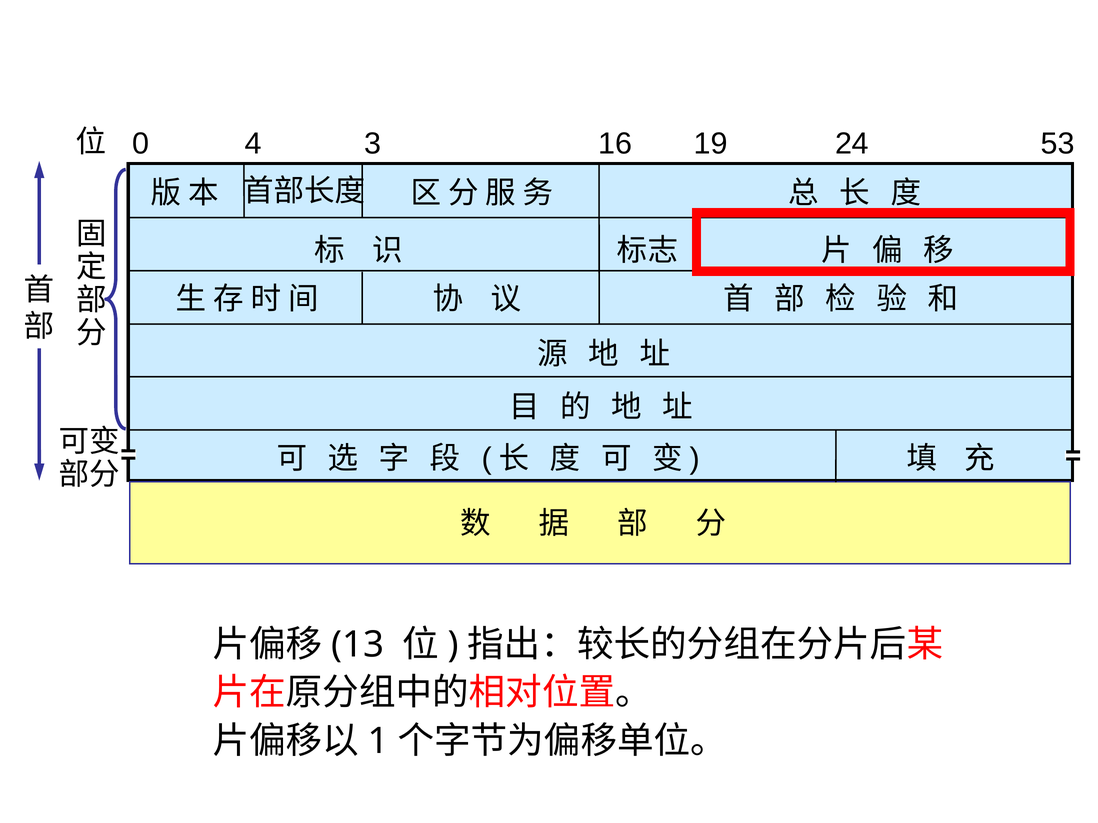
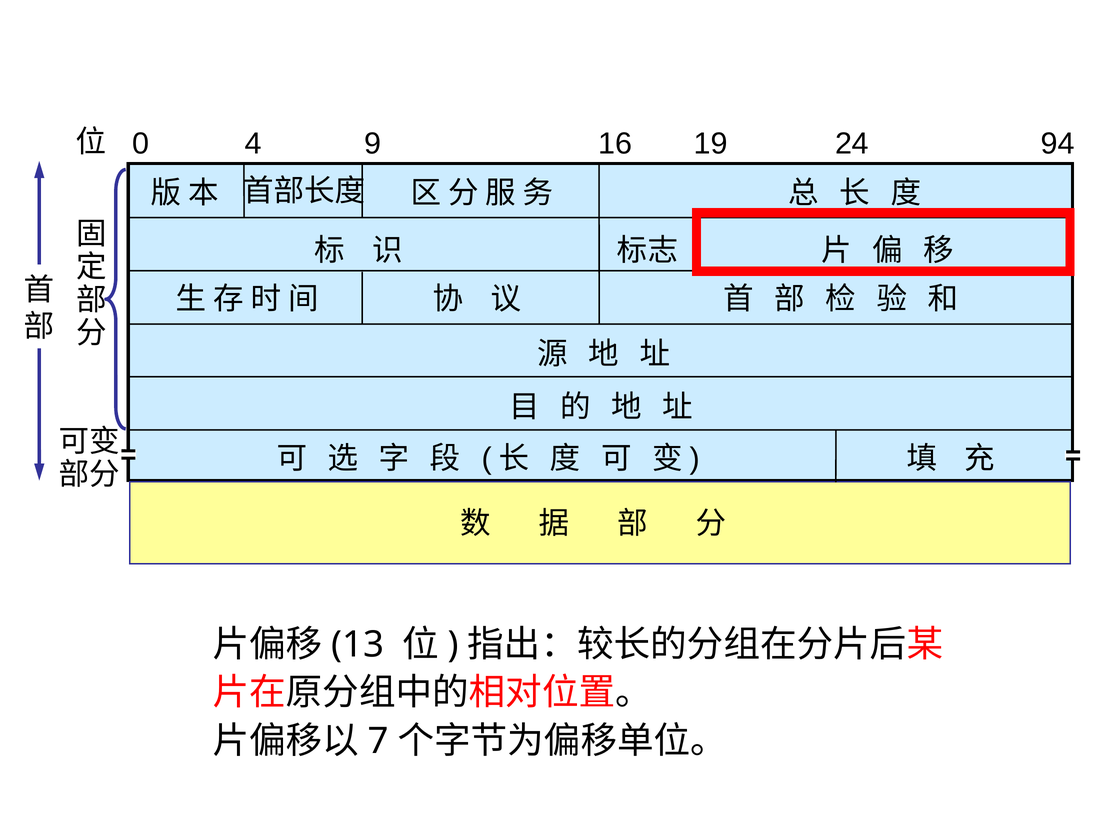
3: 3 -> 9
53: 53 -> 94
1: 1 -> 7
